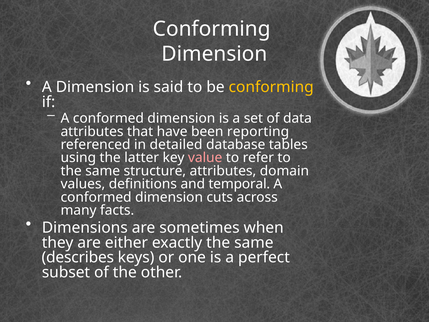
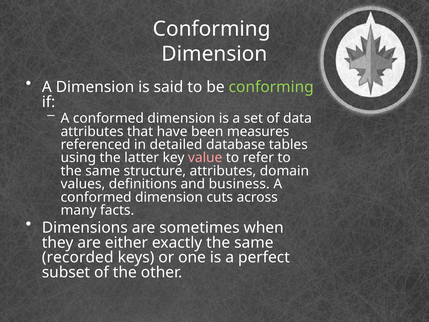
conforming at (271, 87) colour: yellow -> light green
reporting: reporting -> measures
temporal: temporal -> business
describes: describes -> recorded
